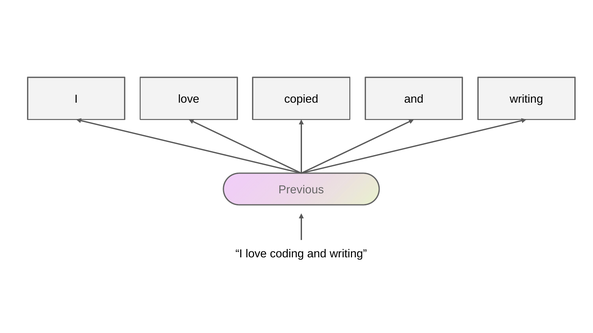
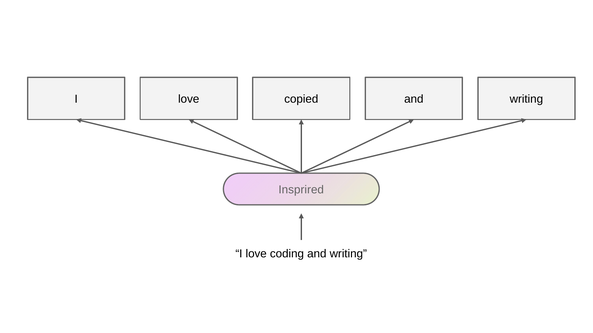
Previous: Previous -> Insprired
